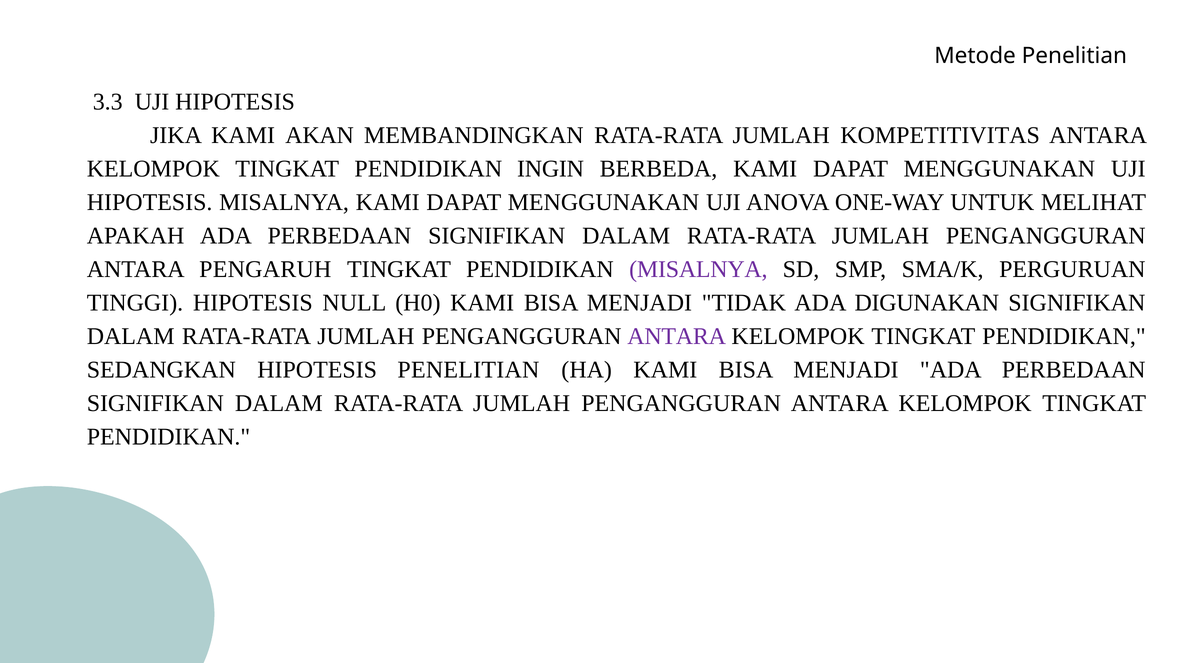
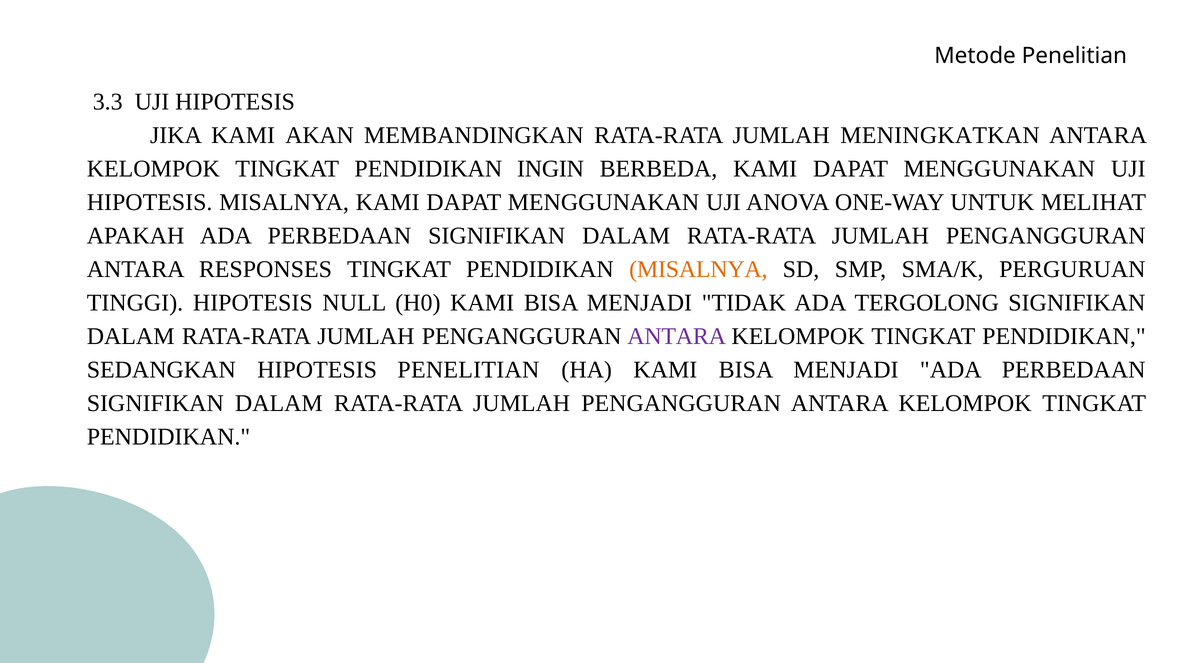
KOMPETITIVITAS: KOMPETITIVITAS -> MENINGKATKAN
PENGARUH: PENGARUH -> RESPONSES
MISALNYA at (698, 269) colour: purple -> orange
DIGUNAKAN: DIGUNAKAN -> TERGOLONG
